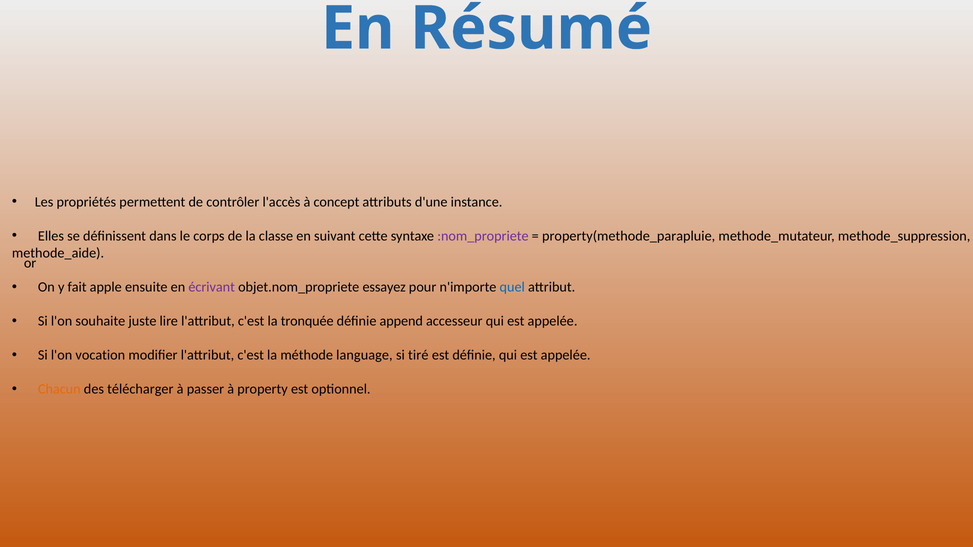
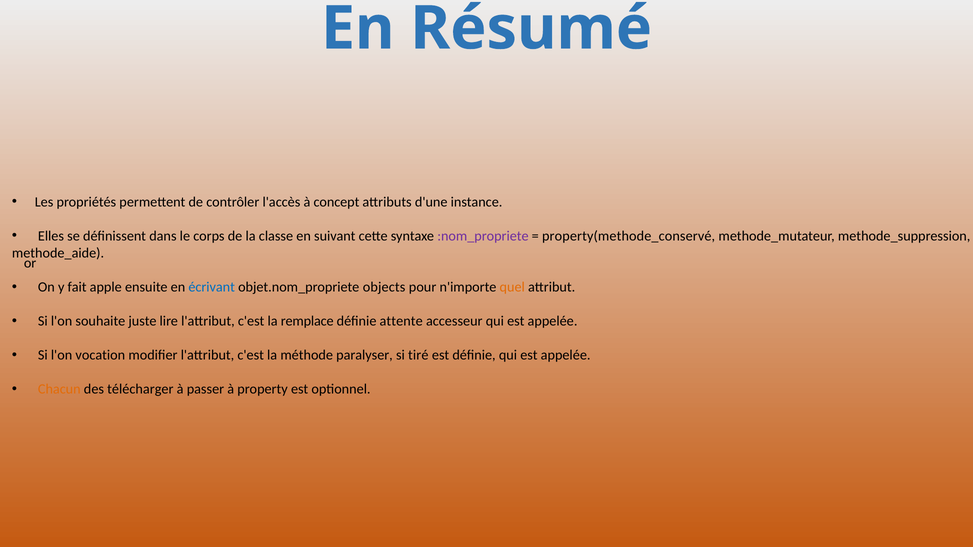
property(methode_parapluie: property(methode_parapluie -> property(methode_conservé
écrivant colour: purple -> blue
essayez: essayez -> objects
quel colour: blue -> orange
tronquée: tronquée -> remplace
append: append -> attente
language: language -> paralyser
